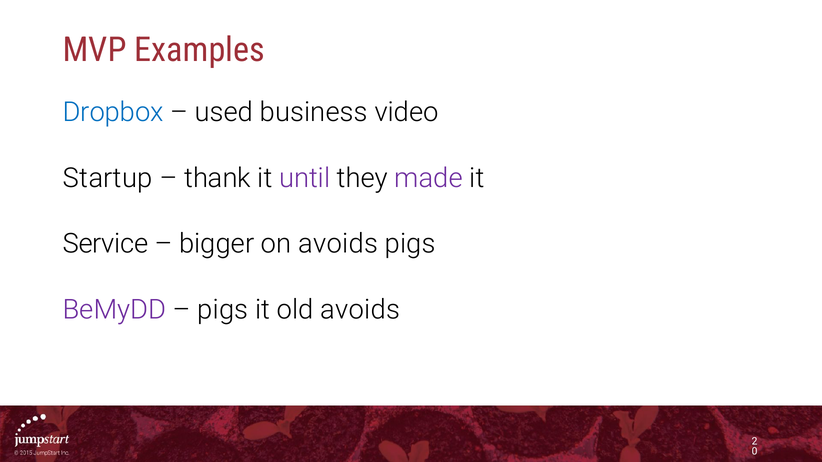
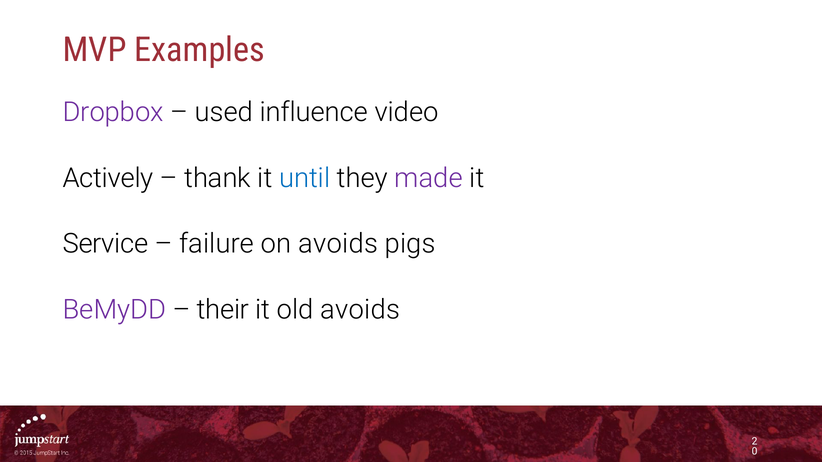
Dropbox colour: blue -> purple
business: business -> influence
Startup: Startup -> Actively
until colour: purple -> blue
bigger: bigger -> failure
pigs at (223, 310): pigs -> their
